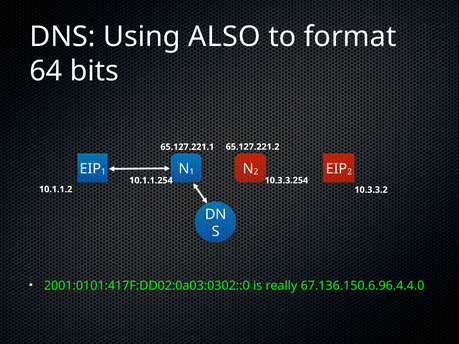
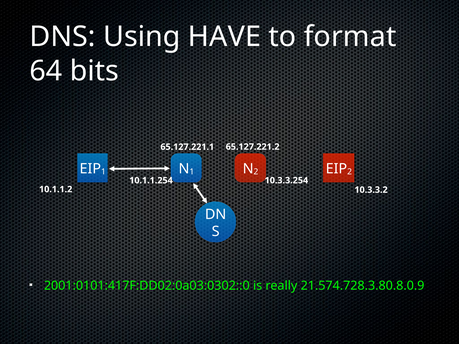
ALSO: ALSO -> HAVE
67.136.150.6.96.4.4.0: 67.136.150.6.96.4.4.0 -> 21.574.728.3.80.8.0.9
